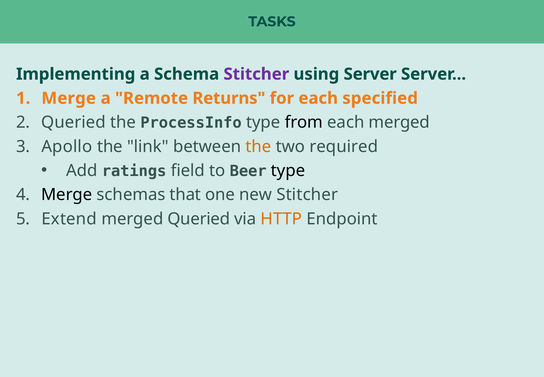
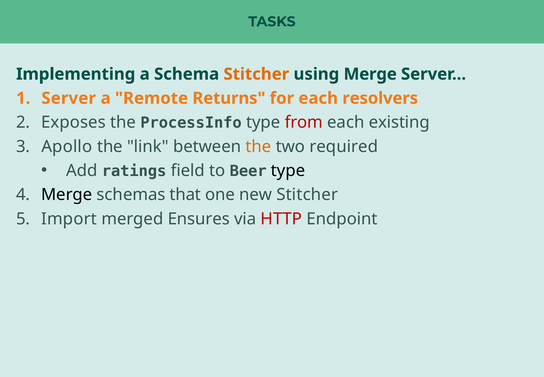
Stitcher at (256, 74) colour: purple -> orange
using Server: Server -> Merge
Merge at (69, 98): Merge -> Server
specified: specified -> resolvers
Queried at (73, 122): Queried -> Exposes
from colour: black -> red
each merged: merged -> existing
Extend: Extend -> Import
merged Queried: Queried -> Ensures
HTTP colour: orange -> red
